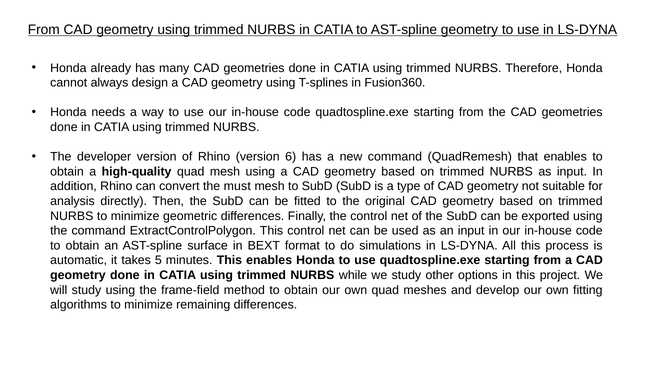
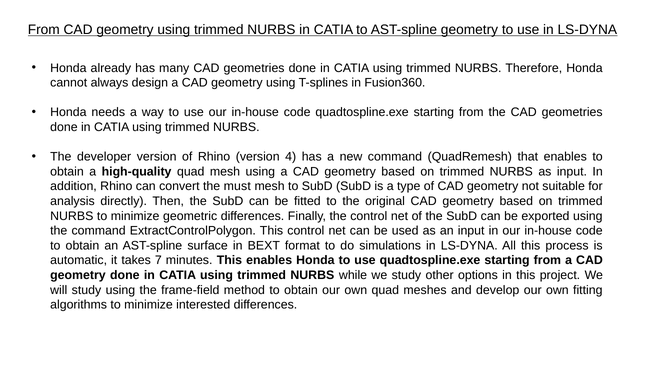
6: 6 -> 4
5: 5 -> 7
remaining: remaining -> interested
